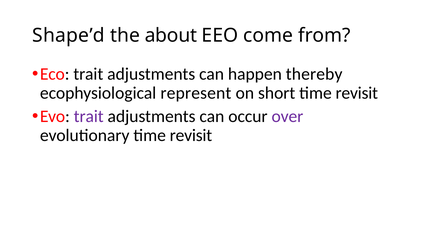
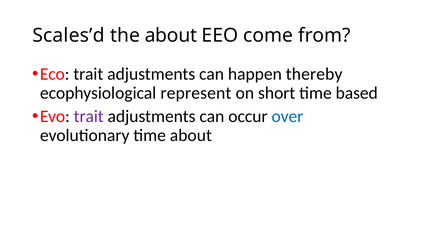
Shape’d: Shape’d -> Scales’d
short time revisit: revisit -> based
over colour: purple -> blue
evolutionary time revisit: revisit -> about
